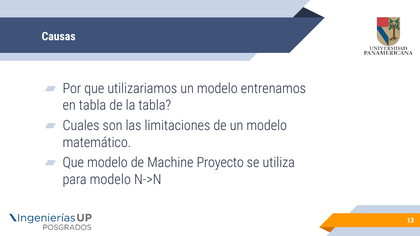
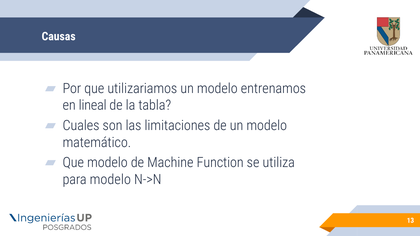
en tabla: tabla -> lineal
Proyecto: Proyecto -> Function
